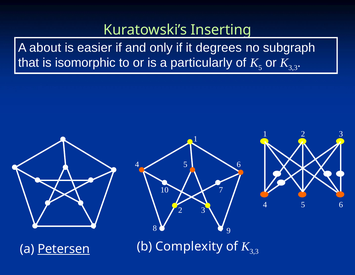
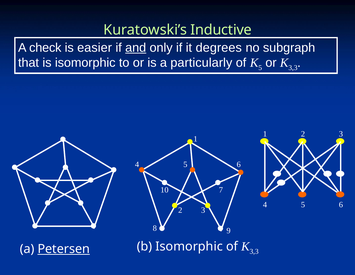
Inserting: Inserting -> Inductive
about: about -> check
and underline: none -> present
b Complexity: Complexity -> Isomorphic
